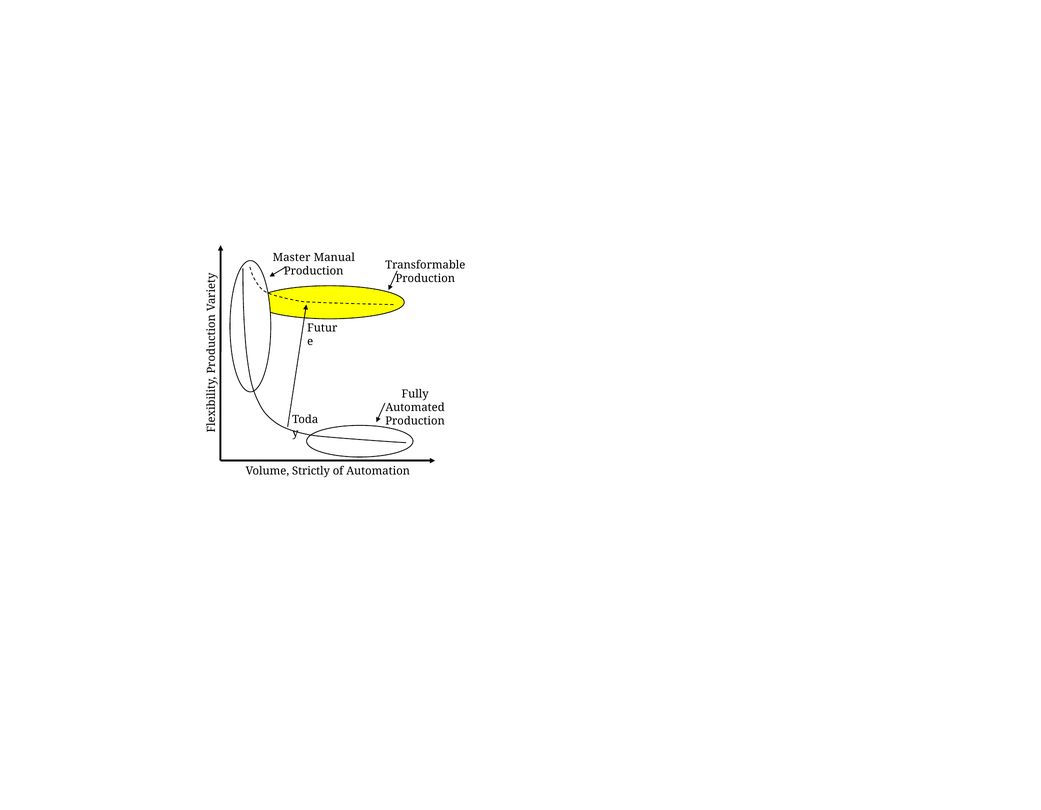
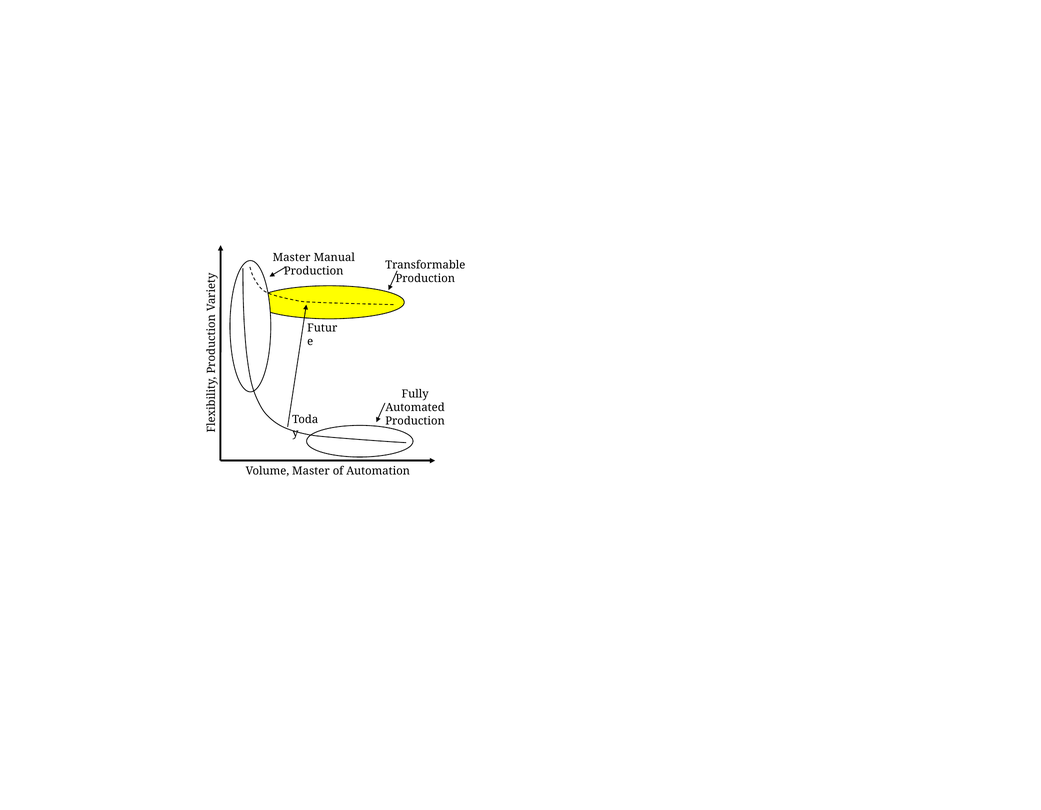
Volume Strictly: Strictly -> Master
